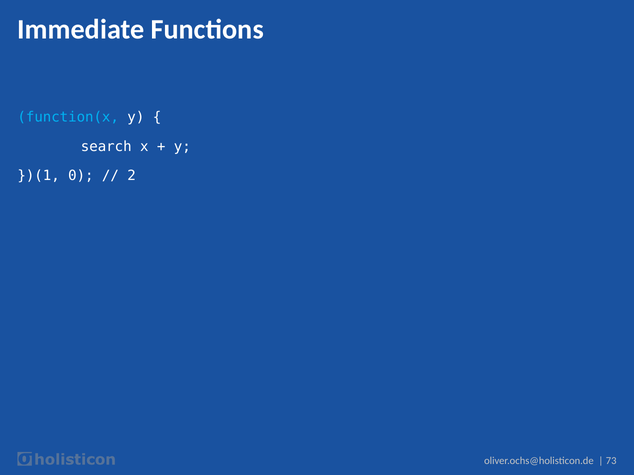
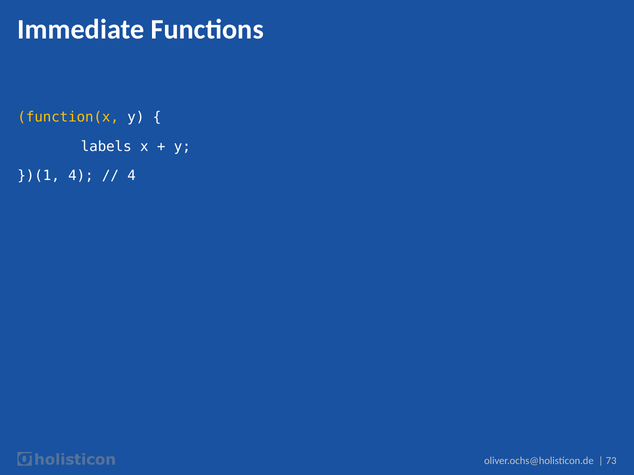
function(x colour: light blue -> yellow
search: search -> labels
})(1 0: 0 -> 4
2 at (132, 176): 2 -> 4
